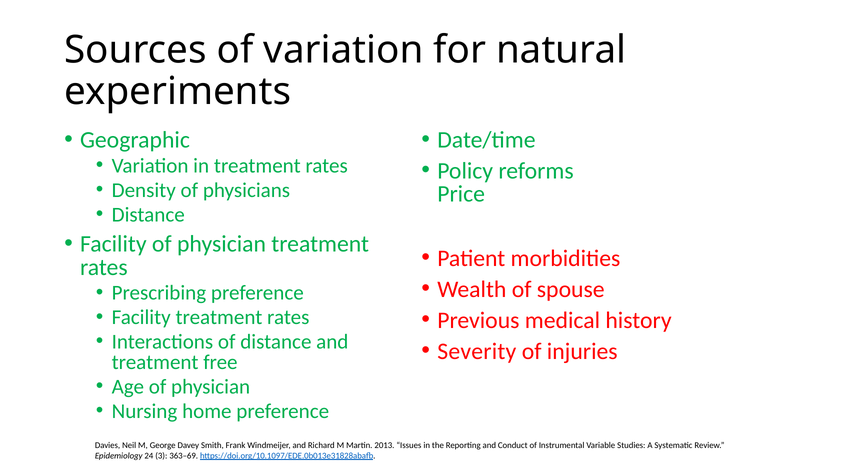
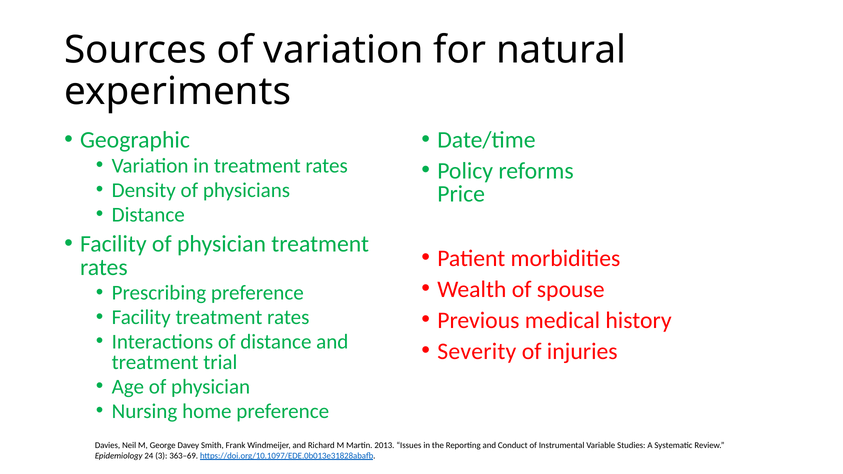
free: free -> trial
